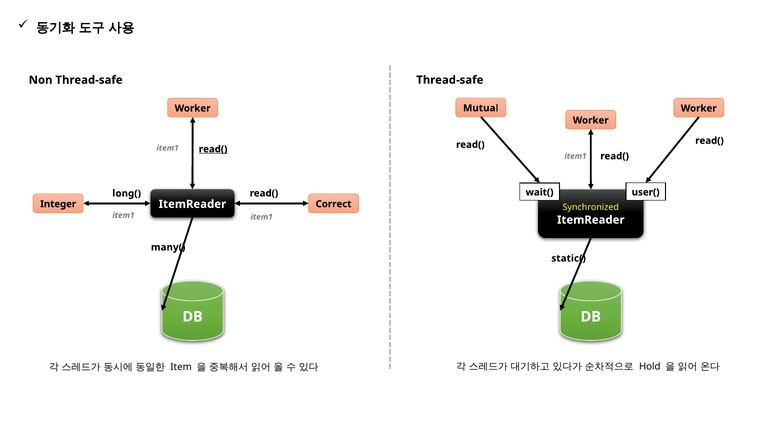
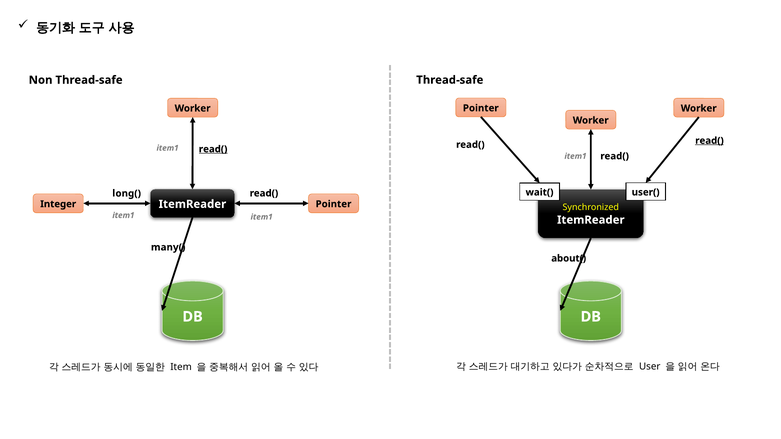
Mutual at (481, 108): Mutual -> Pointer
read( at (709, 141) underline: none -> present
Correct at (334, 204): Correct -> Pointer
static(: static( -> about(
Hold: Hold -> User
